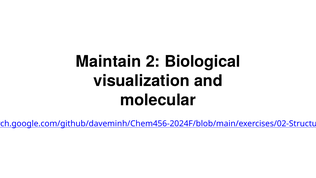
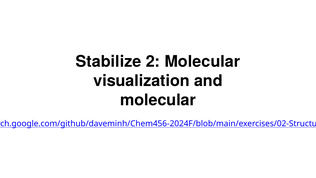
Maintain: Maintain -> Stabilize
2 Biological: Biological -> Molecular
